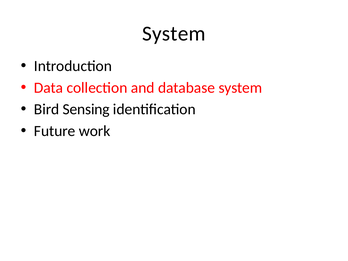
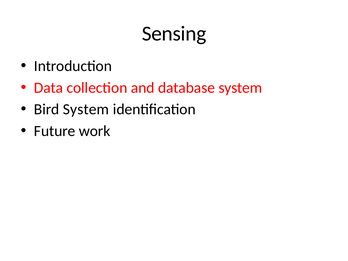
System at (174, 34): System -> Sensing
Bird Sensing: Sensing -> System
